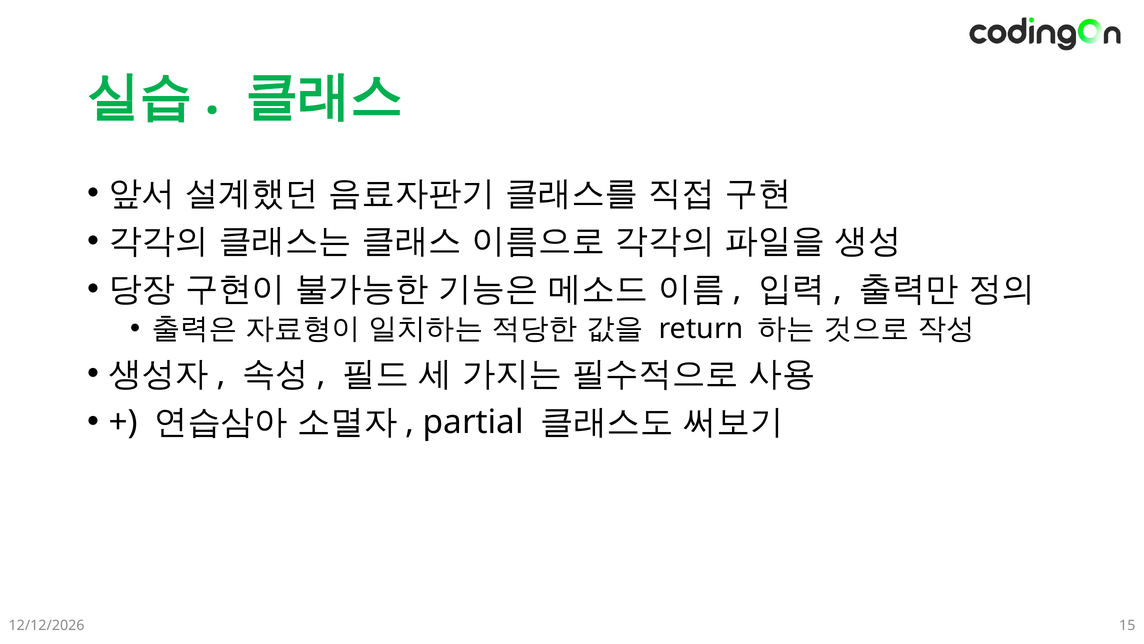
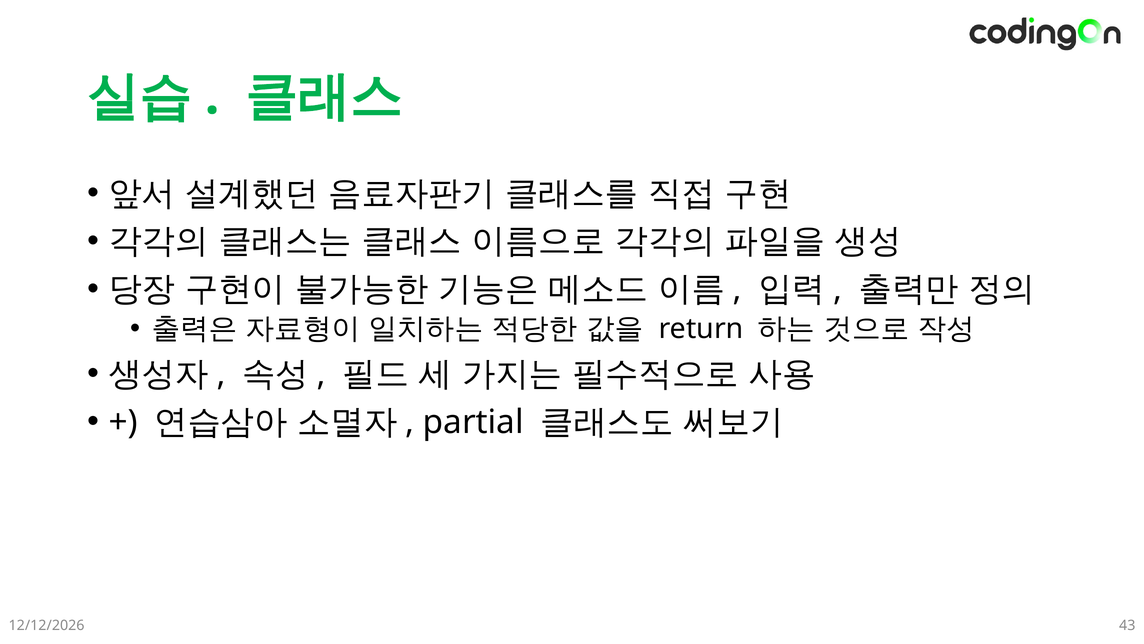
15: 15 -> 43
